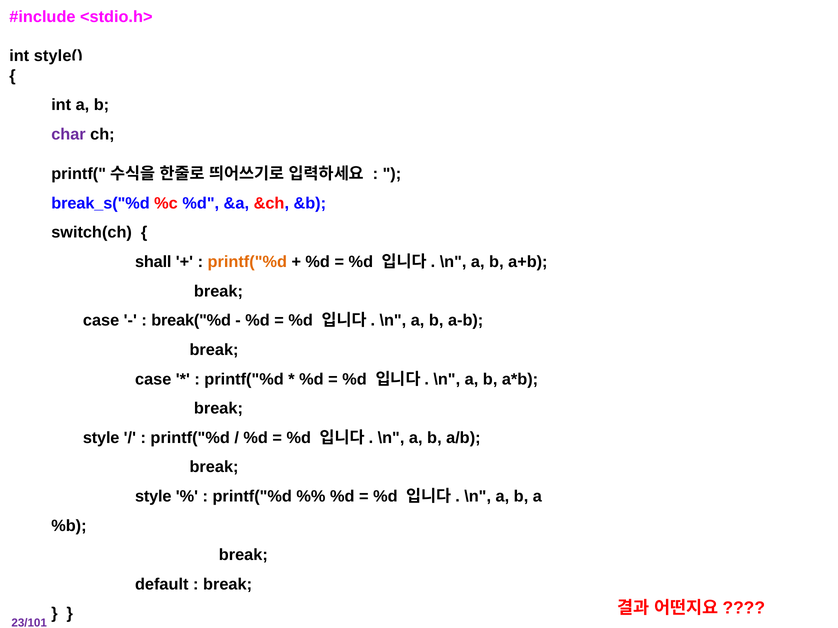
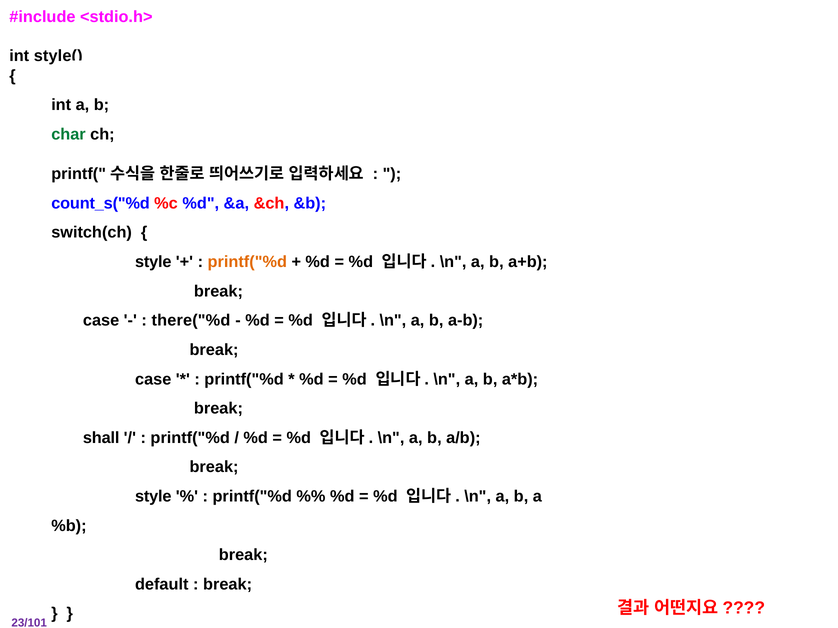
char colour: purple -> green
break_s("%d: break_s("%d -> count_s("%d
shall at (153, 262): shall -> style
break("%d: break("%d -> there("%d
style at (101, 438): style -> shall
